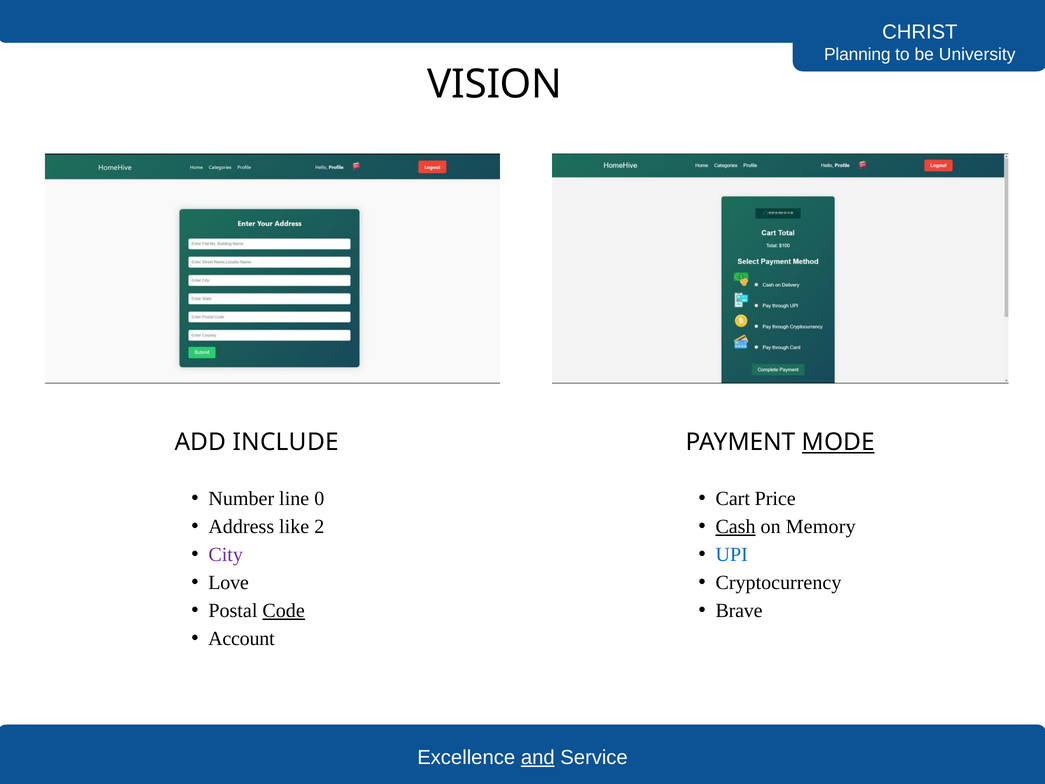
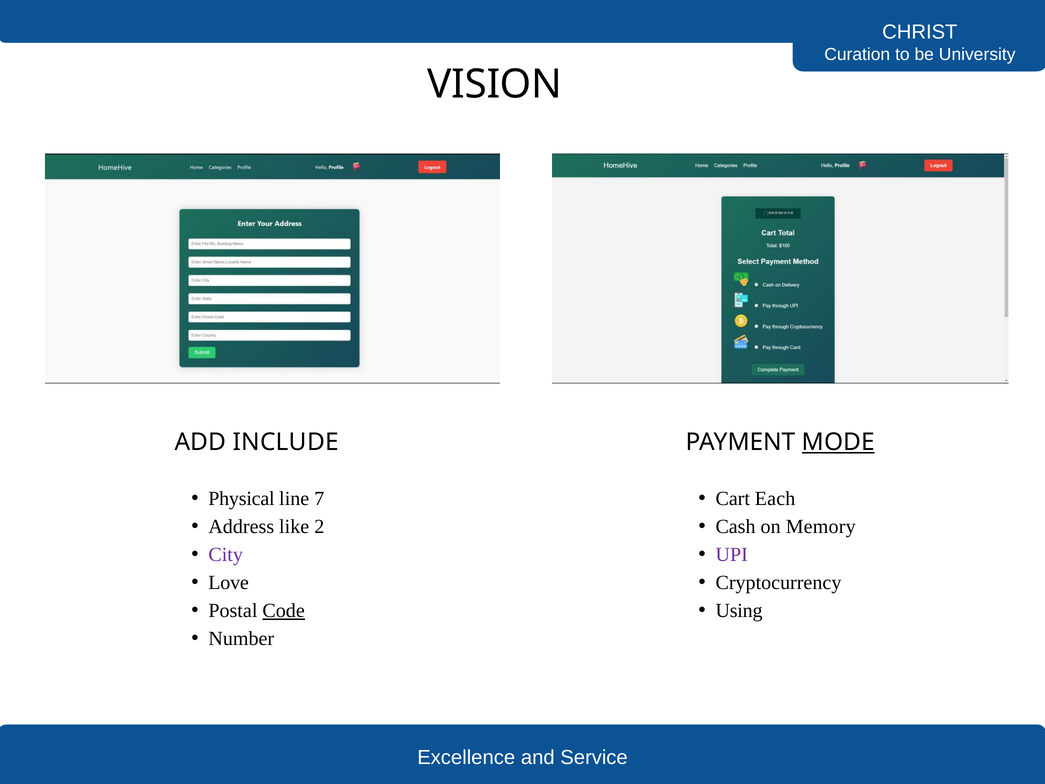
Planning: Planning -> Curation
Number: Number -> Physical
0: 0 -> 7
Price: Price -> Each
Cash underline: present -> none
UPI colour: blue -> purple
Brave: Brave -> Using
Account: Account -> Number
and underline: present -> none
